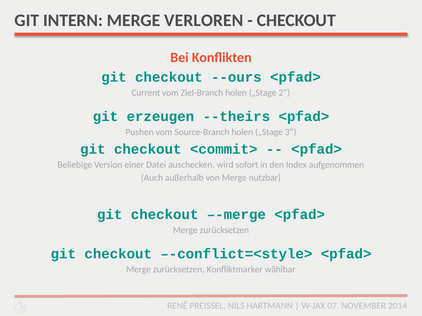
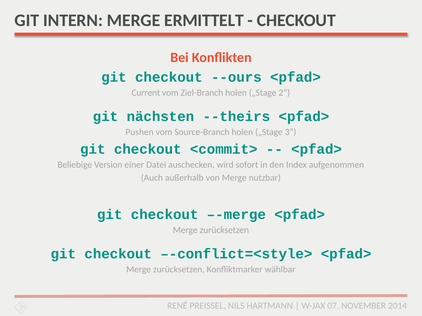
VERLOREN: VERLOREN -> ERMITTELT
erzeugen: erzeugen -> nächsten
